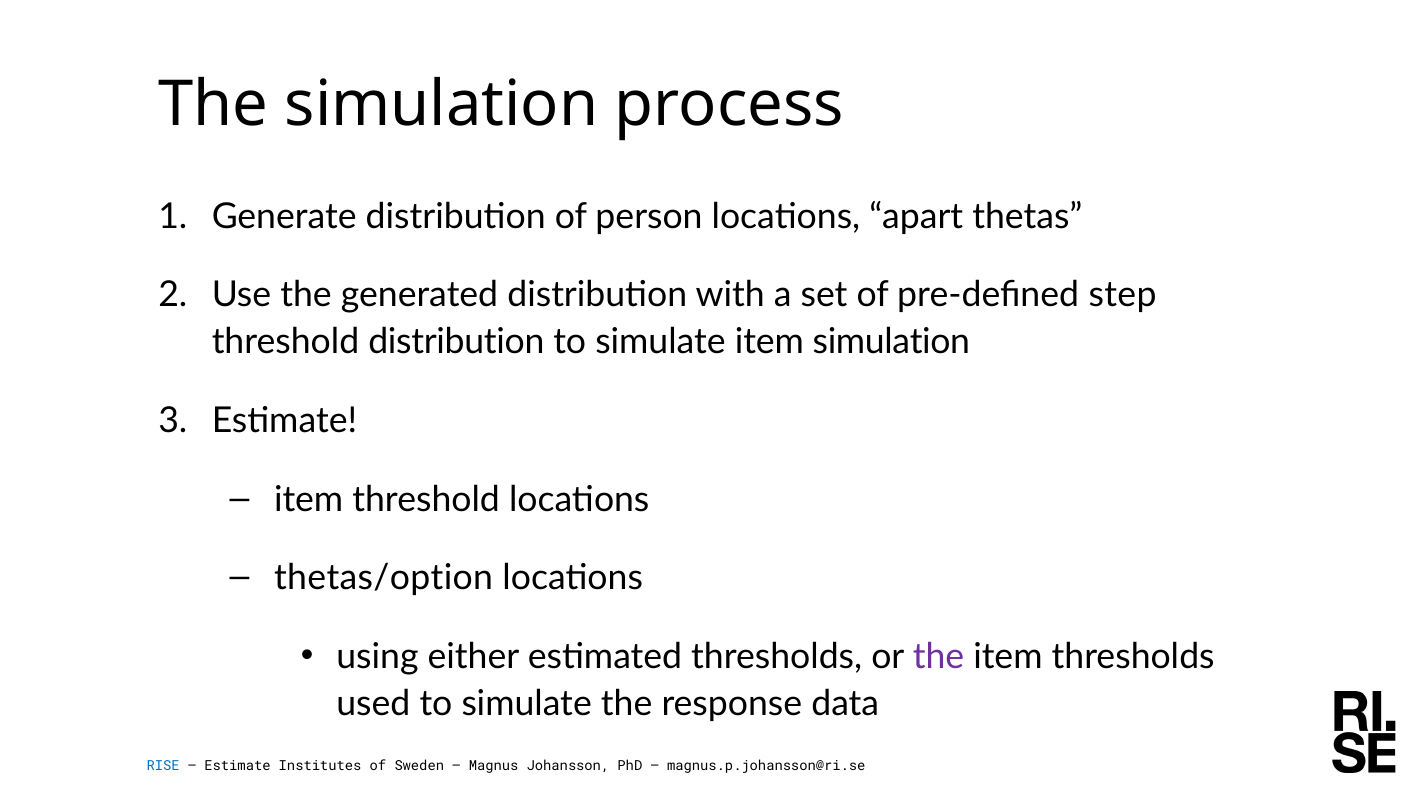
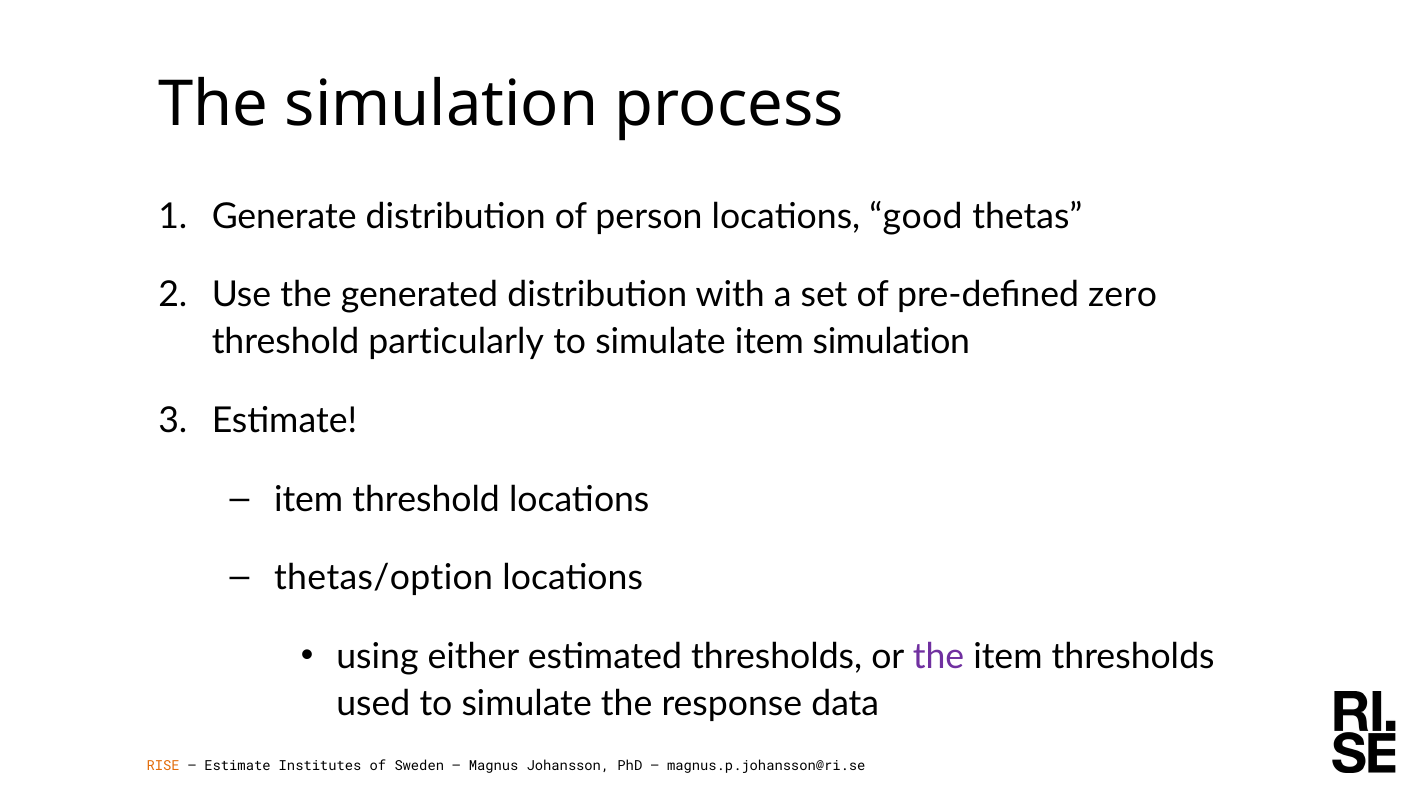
apart: apart -> good
step: step -> zero
threshold distribution: distribution -> particularly
RISE colour: blue -> orange
